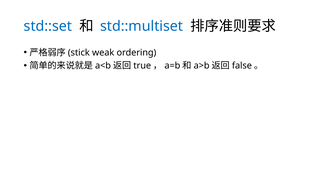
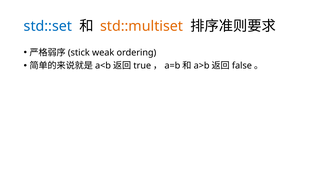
std::multiset colour: blue -> orange
